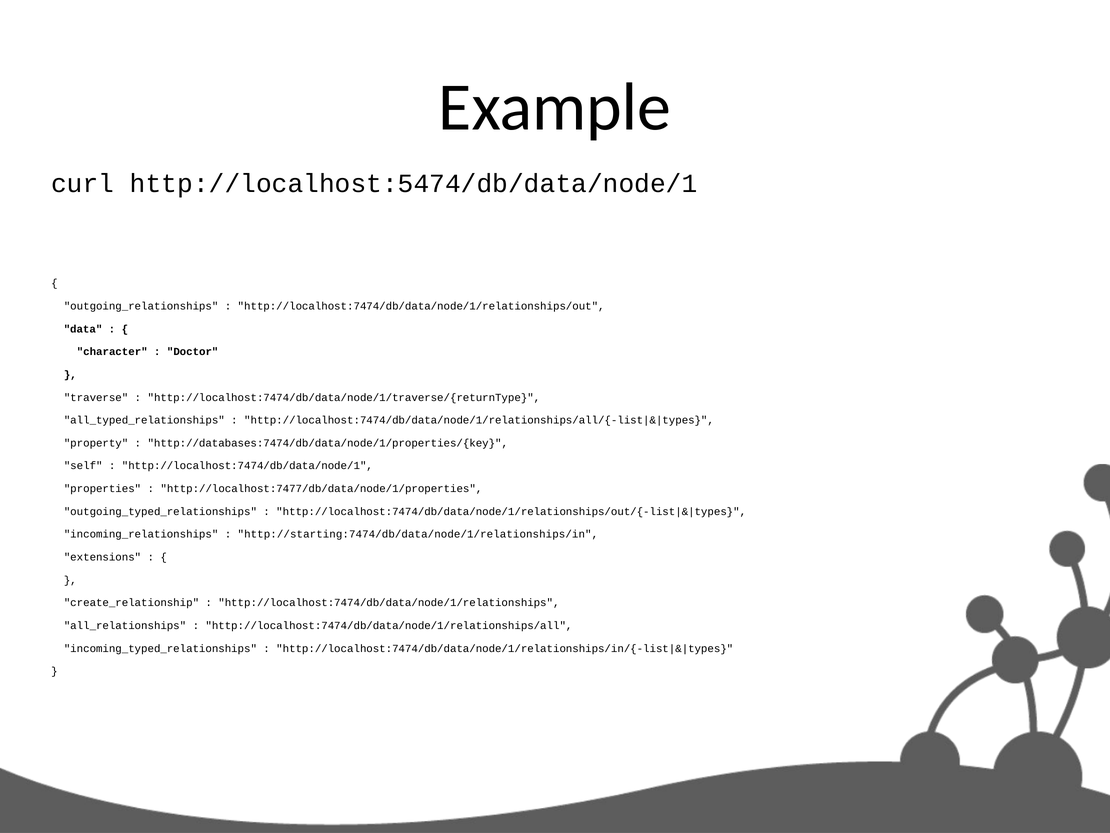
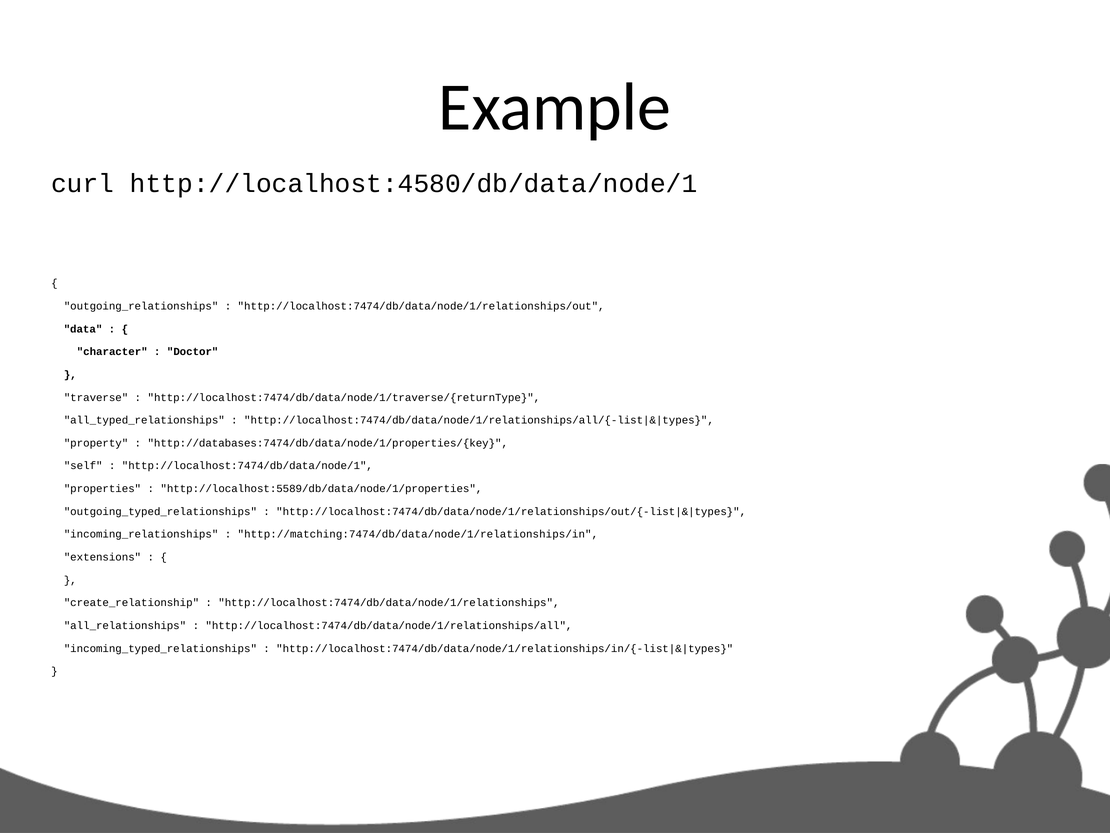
http://localhost:5474/db/data/node/1: http://localhost:5474/db/data/node/1 -> http://localhost:4580/db/data/node/1
http://localhost:7477/db/data/node/1/properties: http://localhost:7477/db/data/node/1/properties -> http://localhost:5589/db/data/node/1/properties
http://starting:7474/db/data/node/1/relationships/in: http://starting:7474/db/data/node/1/relationships/in -> http://matching:7474/db/data/node/1/relationships/in
